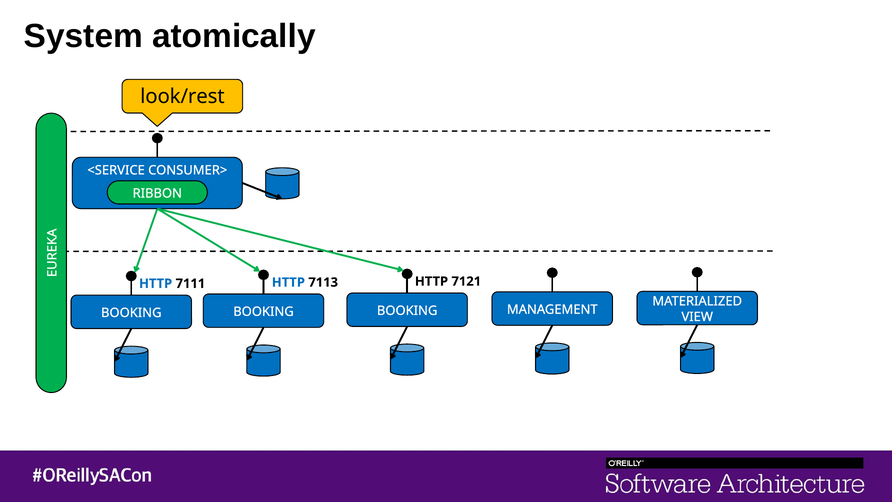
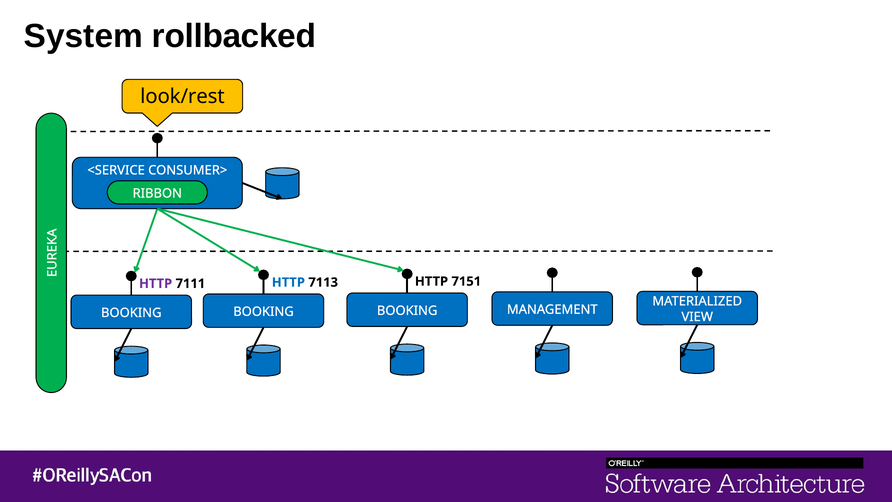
atomically: atomically -> rollbacked
7121: 7121 -> 7151
HTTP at (156, 283) colour: blue -> purple
